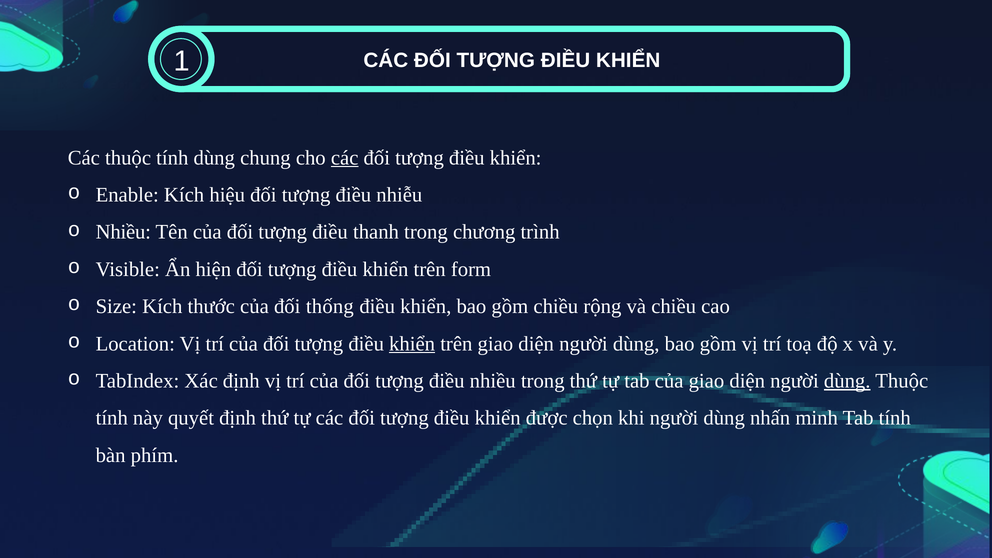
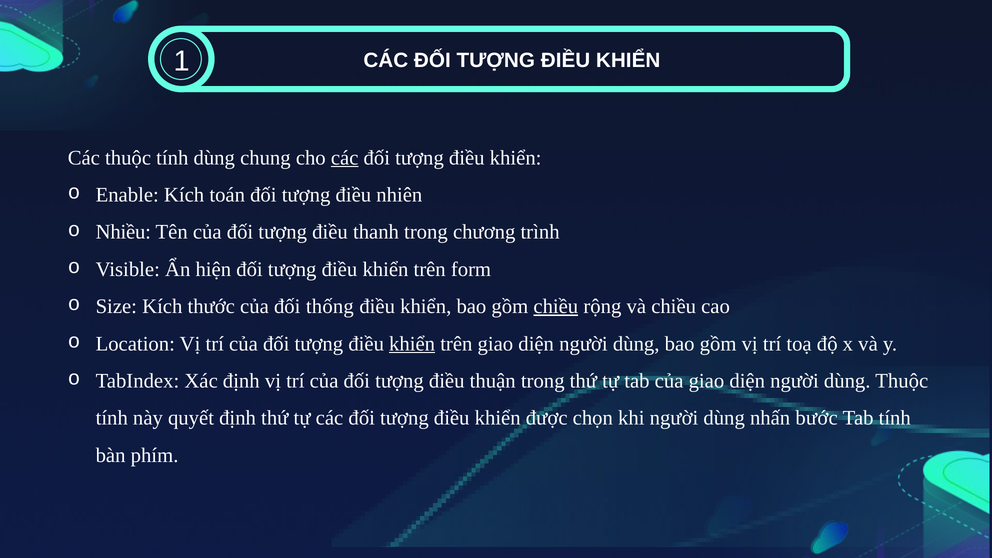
hiệu: hiệu -> toán
nhiễu: nhiễu -> nhiên
chiều at (556, 306) underline: none -> present
điều nhiều: nhiều -> thuận
dùng at (847, 381) underline: present -> none
minh: minh -> bước
